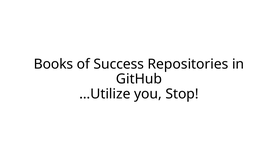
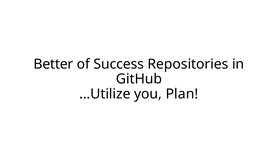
Books: Books -> Better
Stop: Stop -> Plan
